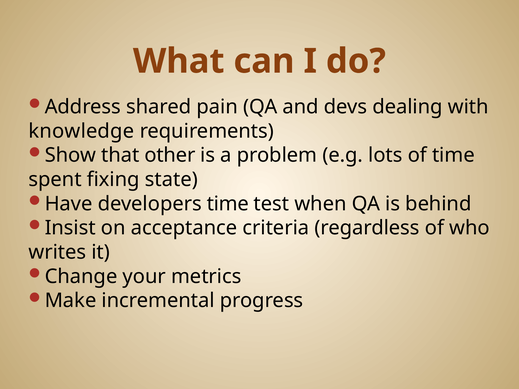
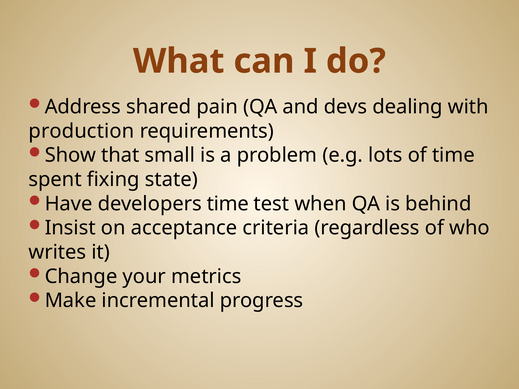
knowledge: knowledge -> production
other: other -> small
